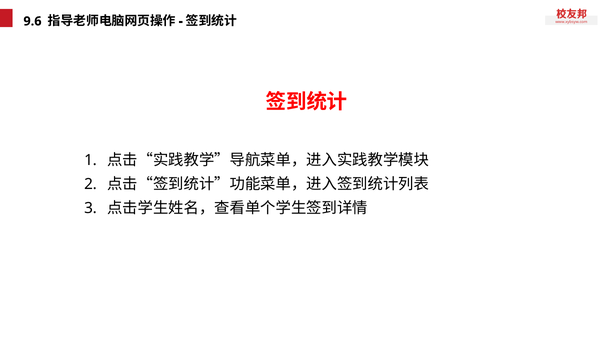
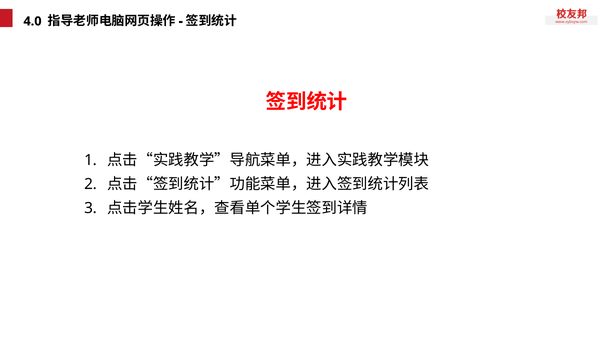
9.6: 9.6 -> 4.0
